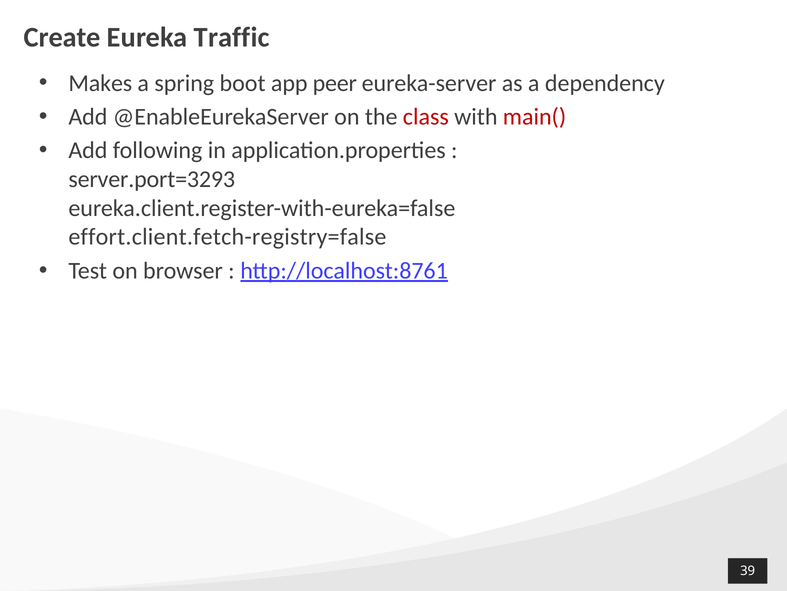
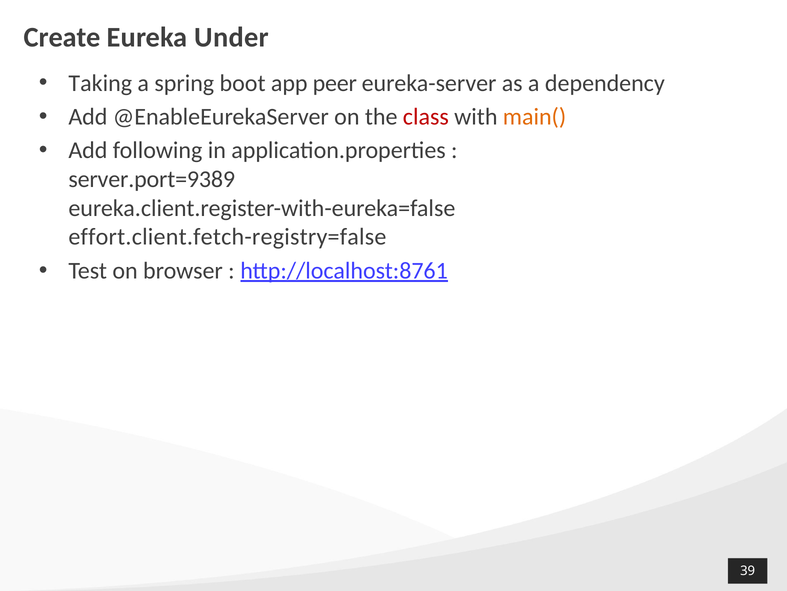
Traffic: Traffic -> Under
Makes: Makes -> Taking
main( colour: red -> orange
server.port=3293: server.port=3293 -> server.port=9389
